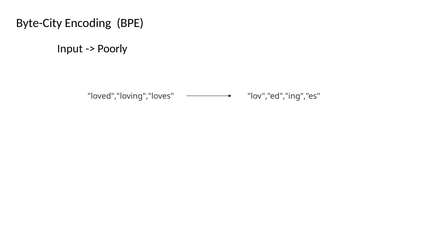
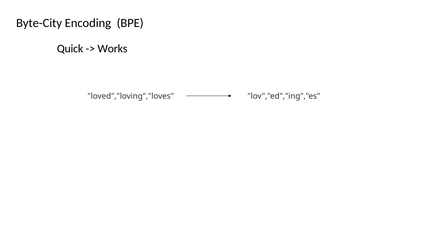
Input: Input -> Quick
Poorly: Poorly -> Works
